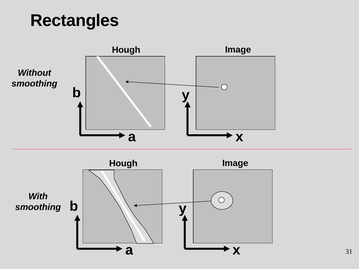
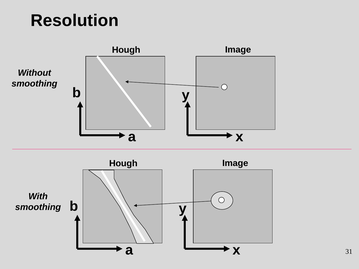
Rectangles: Rectangles -> Resolution
